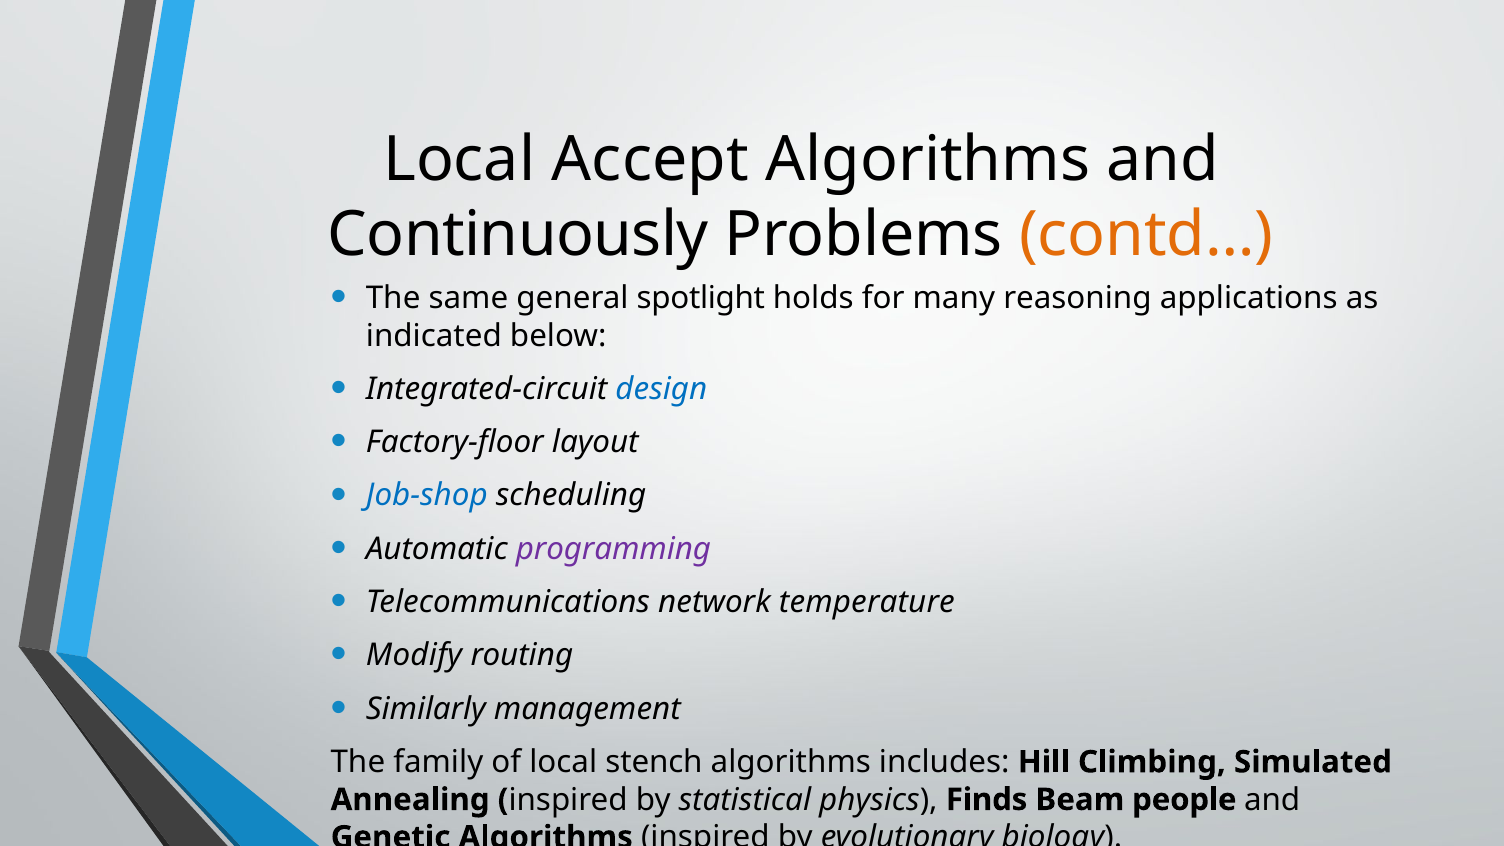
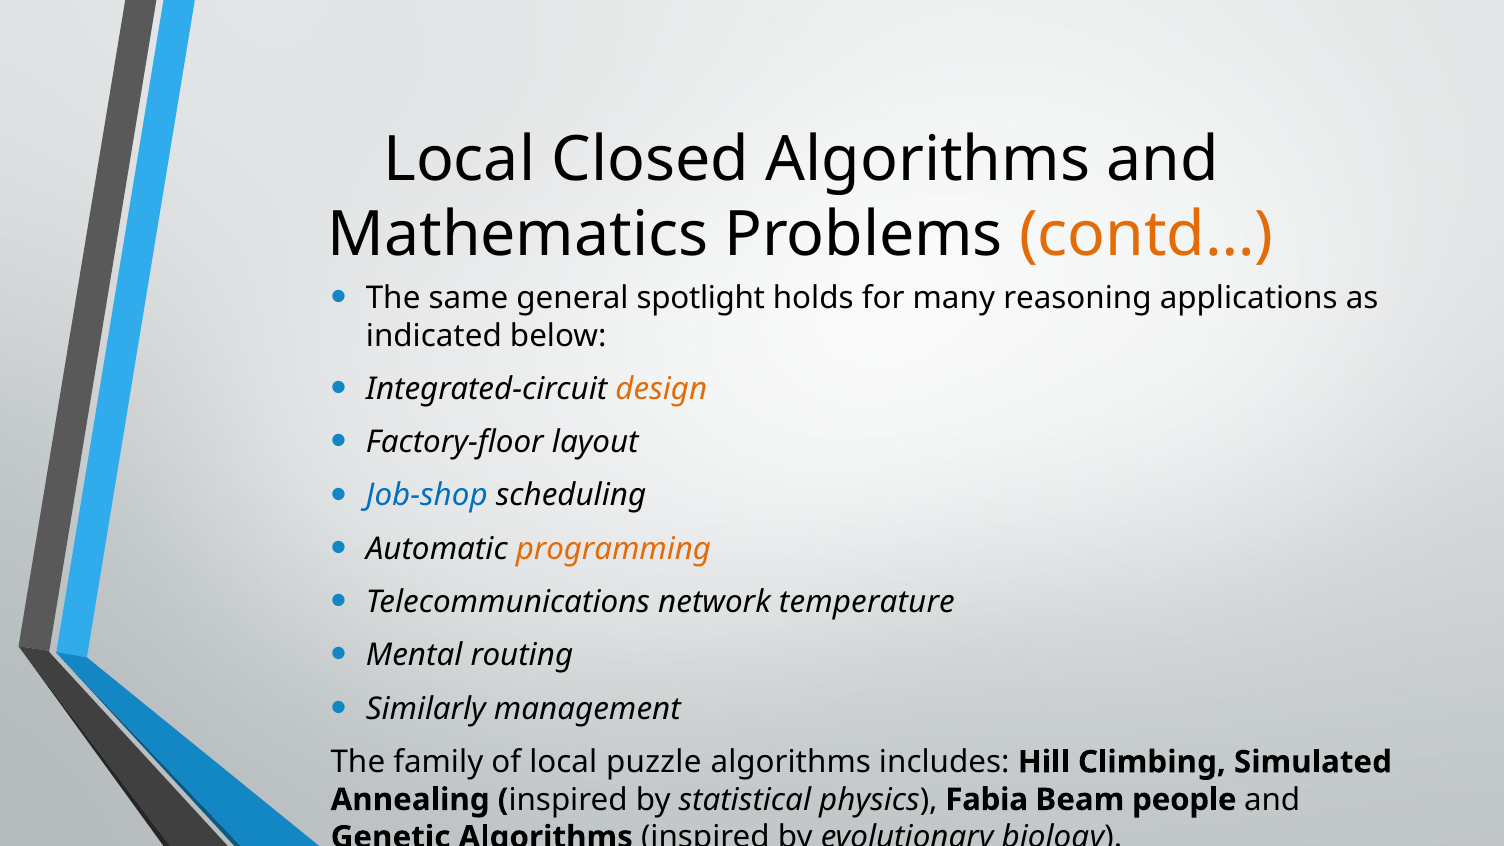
Accept: Accept -> Closed
Continuously: Continuously -> Mathematics
design colour: blue -> orange
programming colour: purple -> orange
Modify: Modify -> Mental
stench: stench -> puzzle
Finds: Finds -> Fabia
